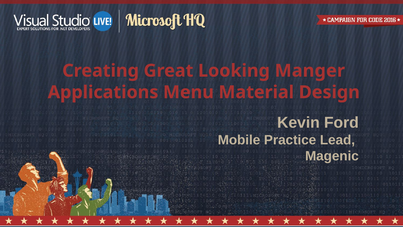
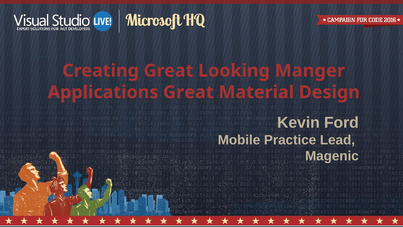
Applications Menu: Menu -> Great
